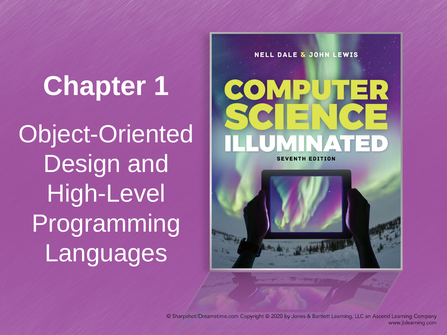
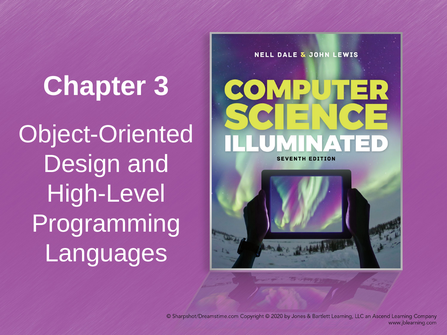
1: 1 -> 3
